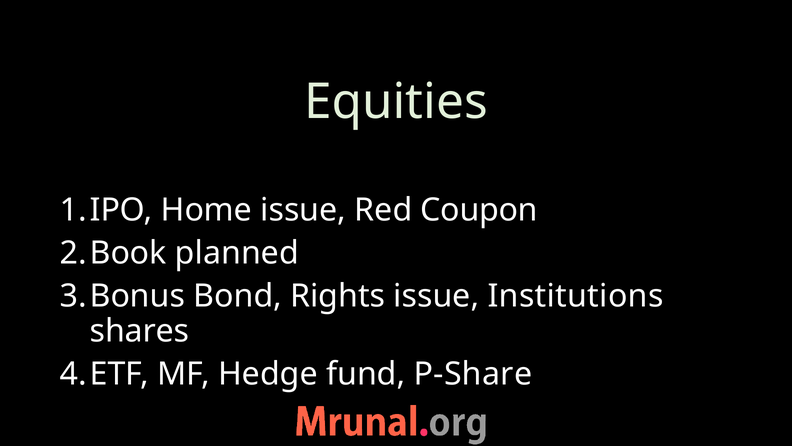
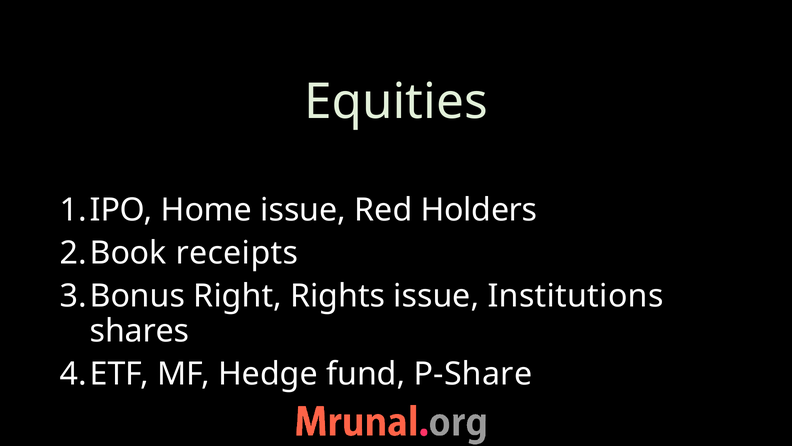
Coupon: Coupon -> Holders
planned: planned -> receipts
Bond: Bond -> Right
